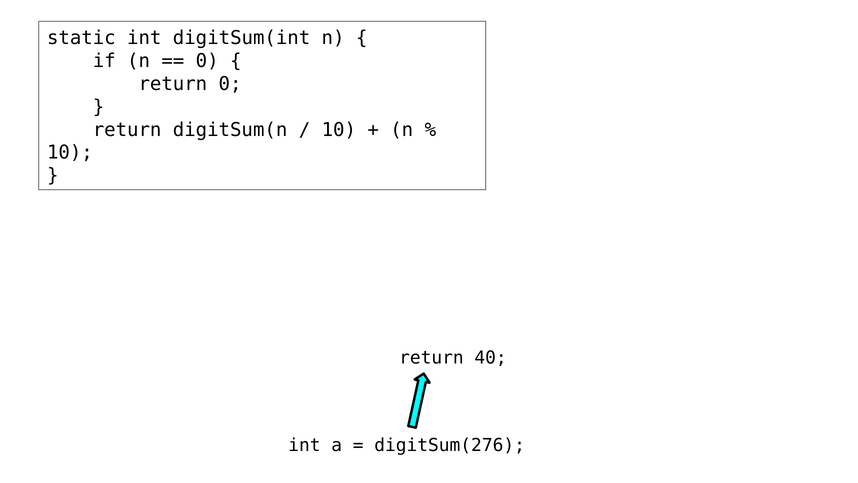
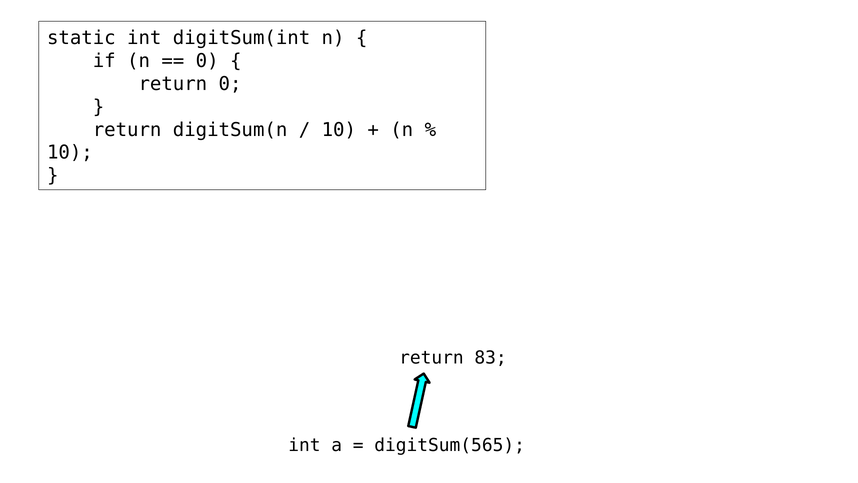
40: 40 -> 83
digitSum(276: digitSum(276 -> digitSum(565
